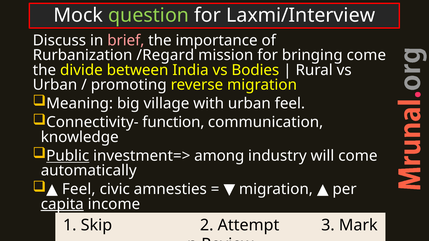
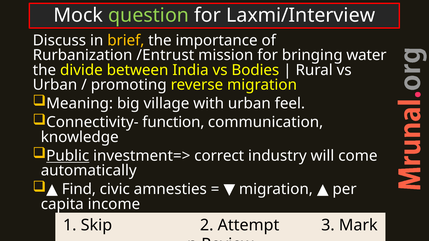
brief colour: pink -> yellow
/Regard: /Regard -> /Entrust
bringing come: come -> water
among: among -> correct
Feel at (79, 190): Feel -> Find
capita underline: present -> none
